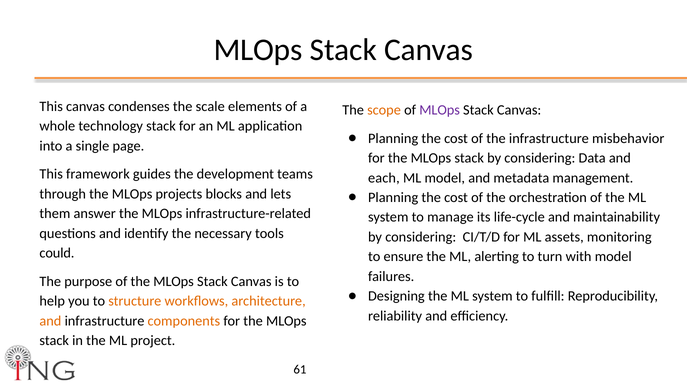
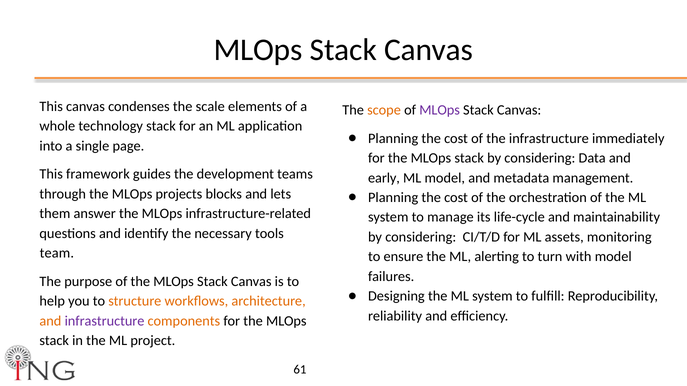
misbehavior: misbehavior -> immediately
each: each -> early
could: could -> team
infrastructure at (105, 321) colour: black -> purple
